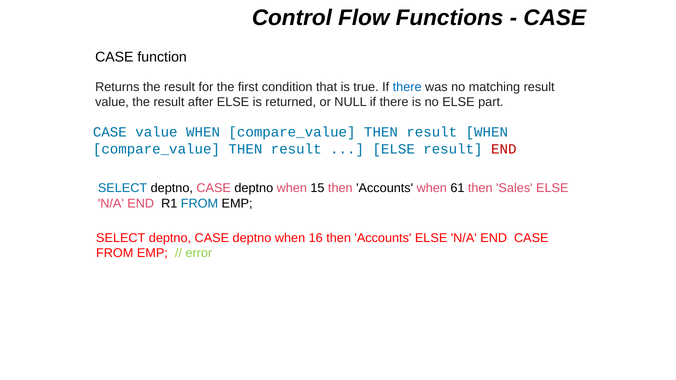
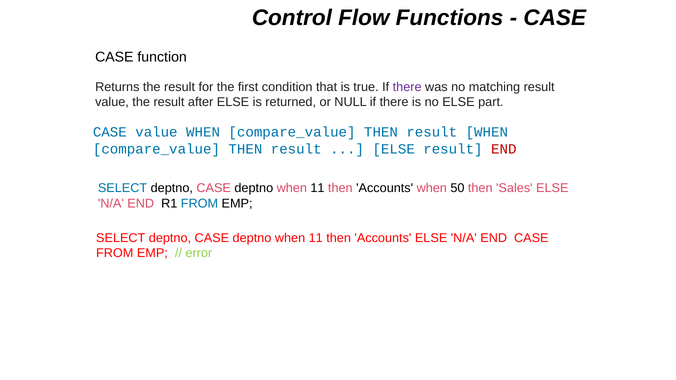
there at (407, 87) colour: blue -> purple
15 at (318, 188): 15 -> 11
61: 61 -> 50
16 at (316, 238): 16 -> 11
